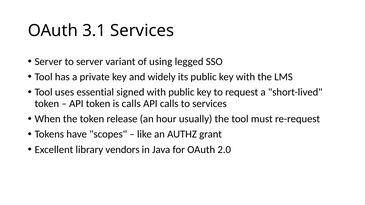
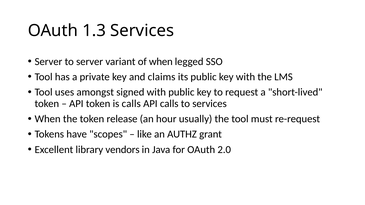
3.1: 3.1 -> 1.3
of using: using -> when
widely: widely -> claims
essential: essential -> amongst
